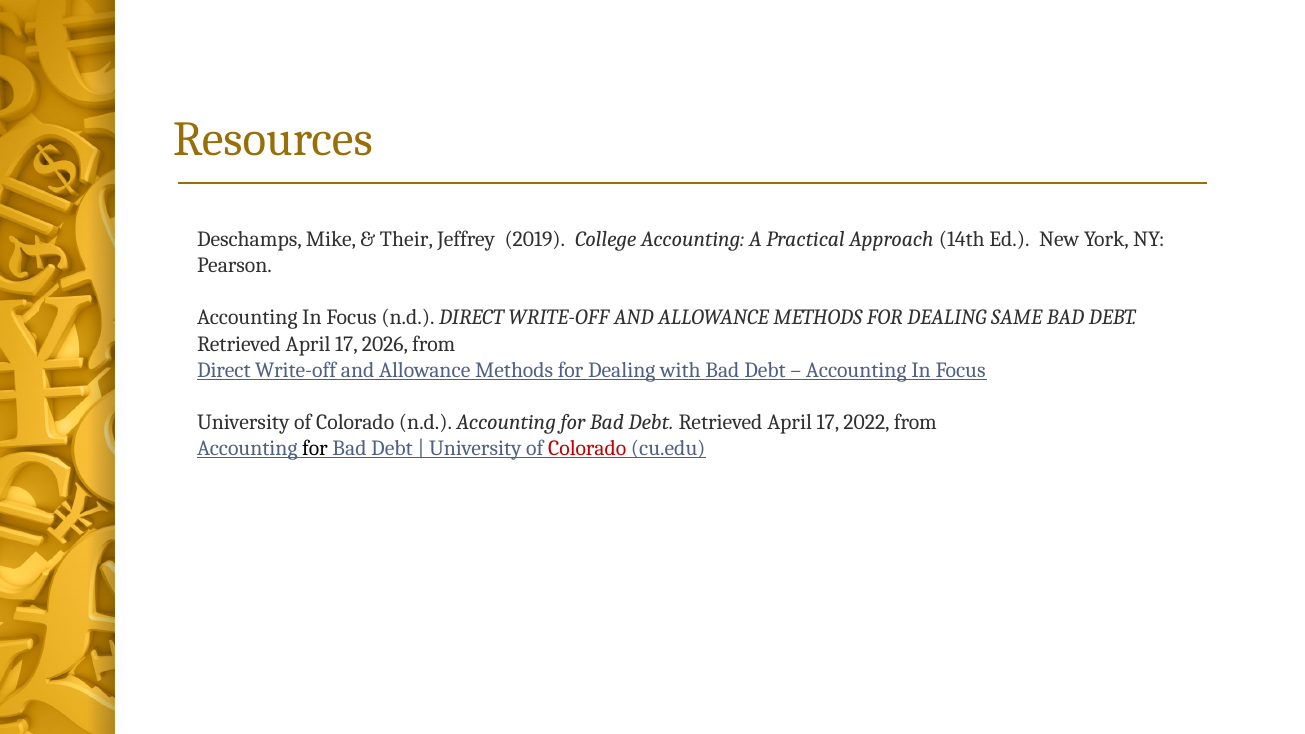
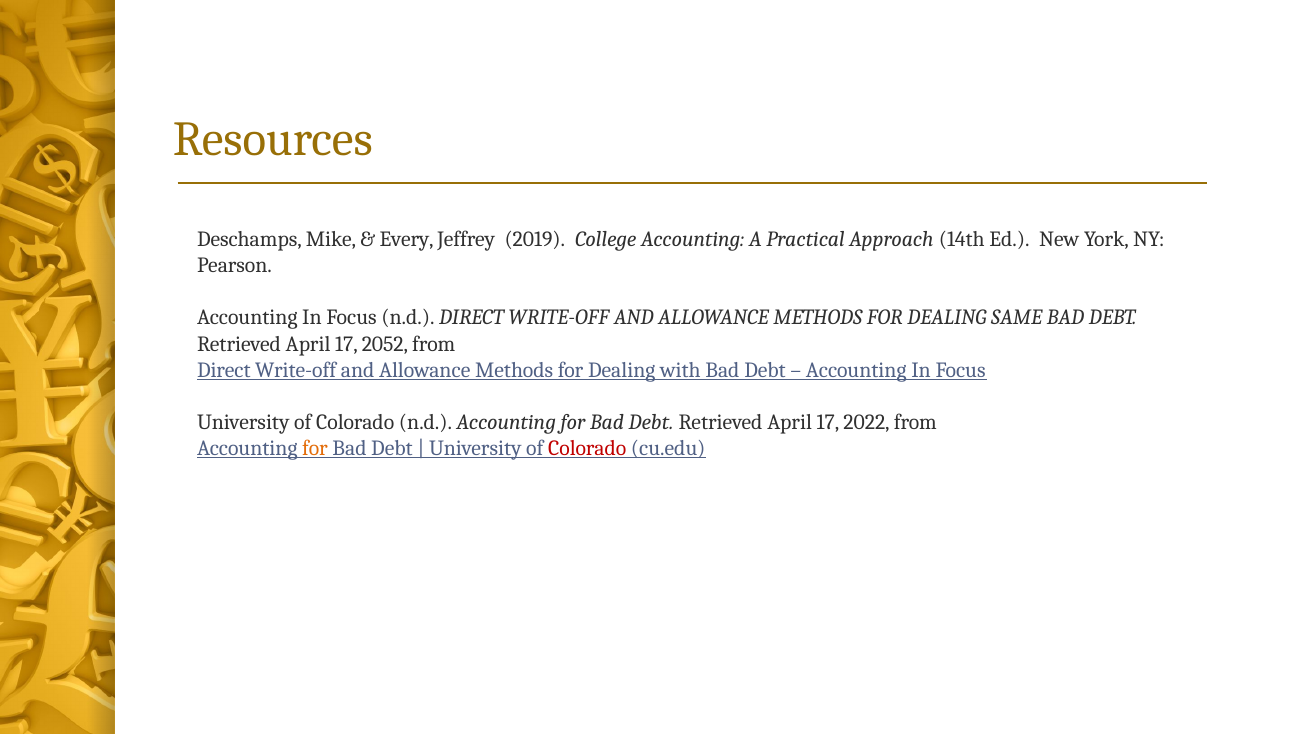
Their: Their -> Every
2026: 2026 -> 2052
for at (315, 448) colour: black -> orange
